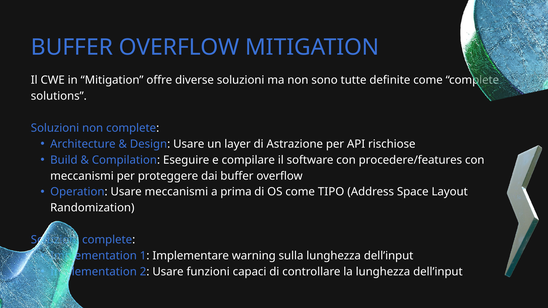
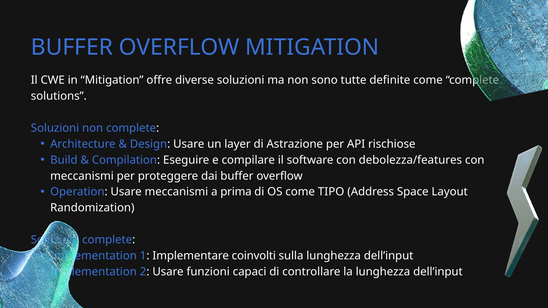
procedere/features: procedere/features -> debolezza/features
warning: warning -> coinvolti
